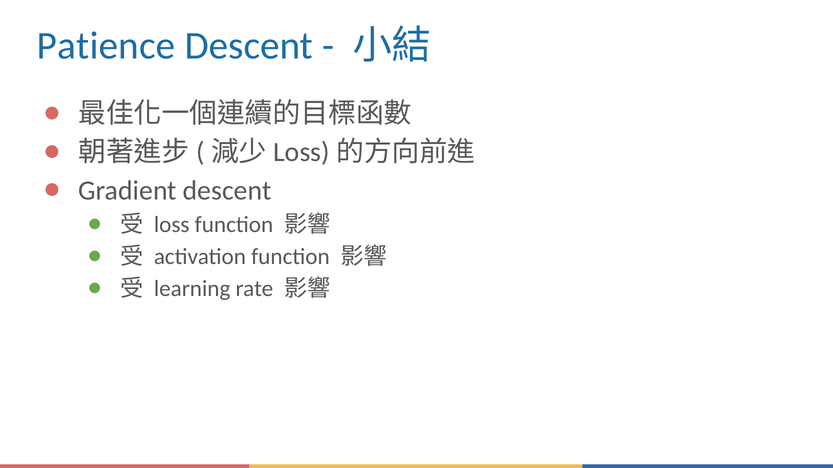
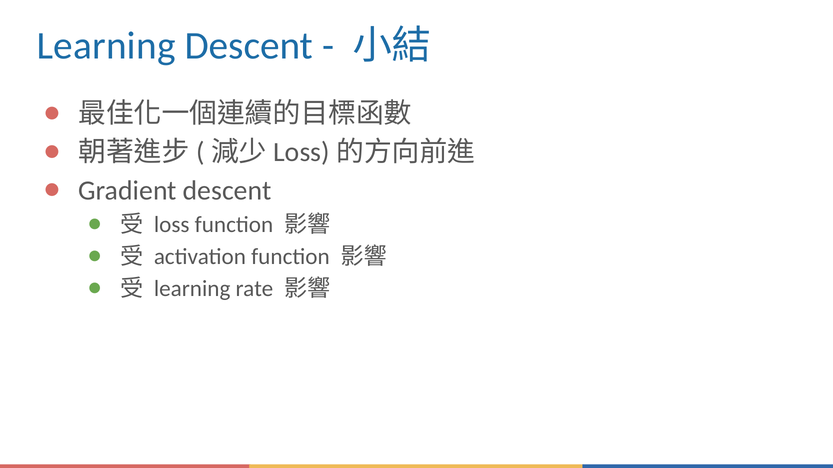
Patience at (106, 46): Patience -> Learning
